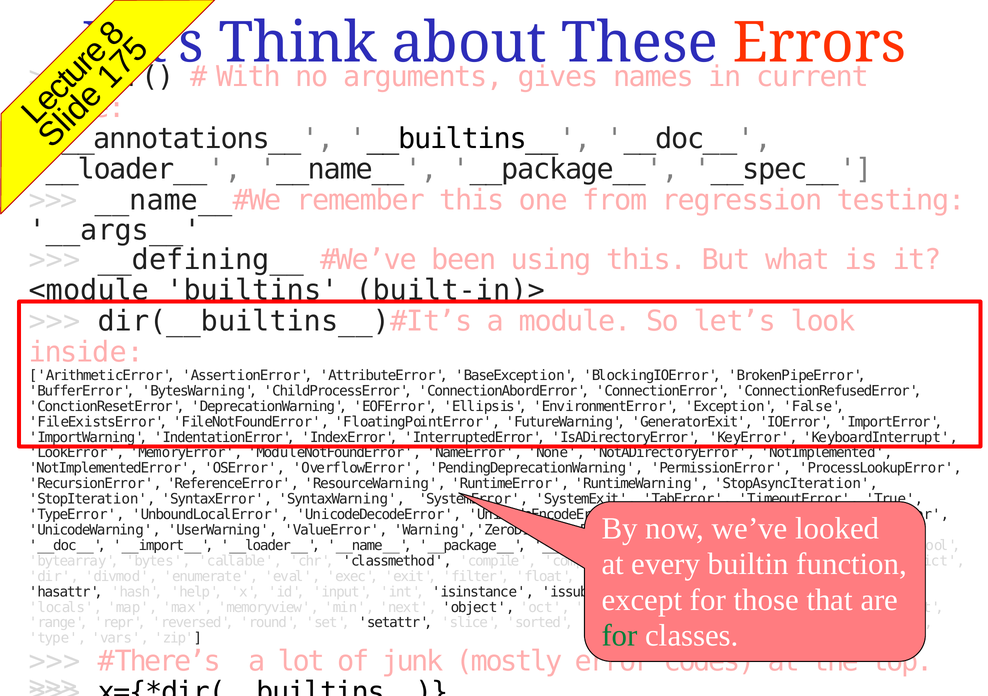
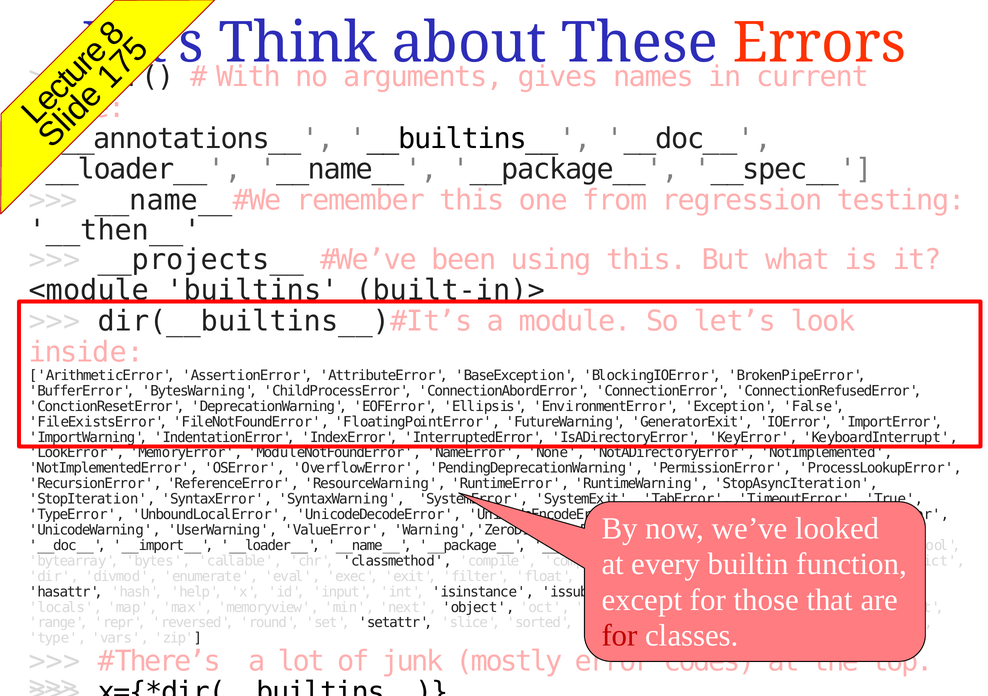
__args__: __args__ -> __then__
__defining__: __defining__ -> __projects__
for at (620, 635) colour: green -> red
